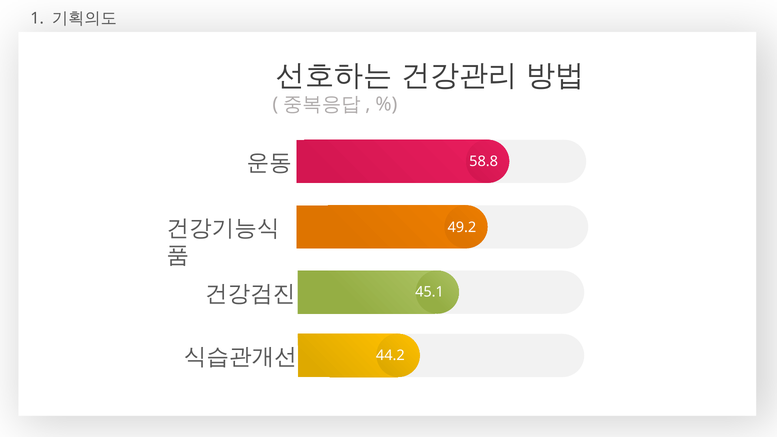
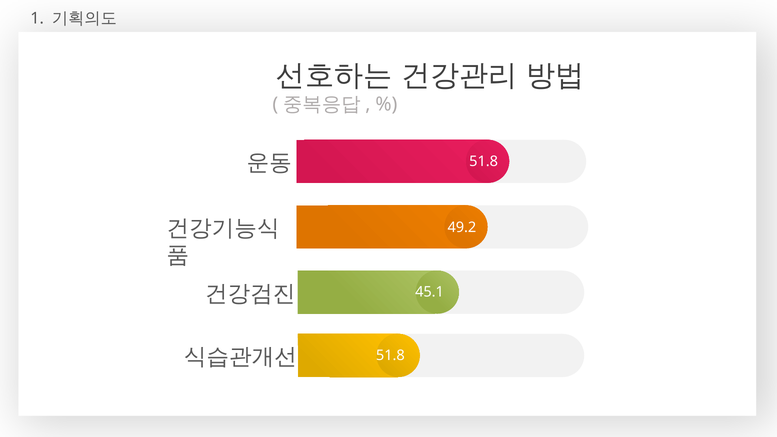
58.8 at (484, 161): 58.8 -> 51.8
44.2 at (390, 355): 44.2 -> 51.8
